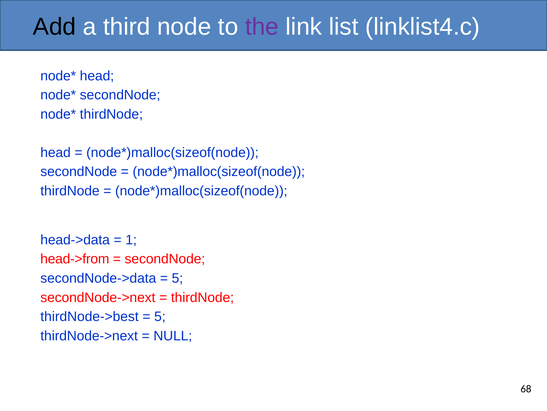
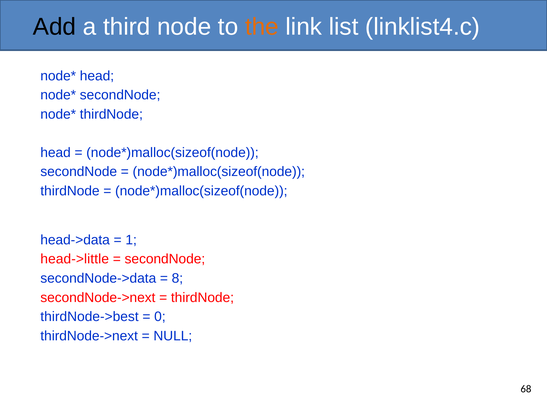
the colour: purple -> orange
head->from: head->from -> head->little
5 at (177, 278): 5 -> 8
5 at (160, 316): 5 -> 0
